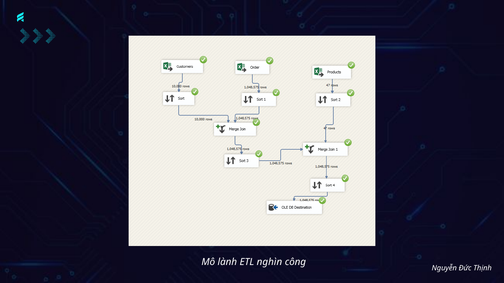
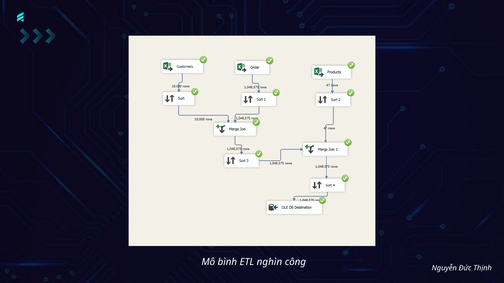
lành: lành -> bình
